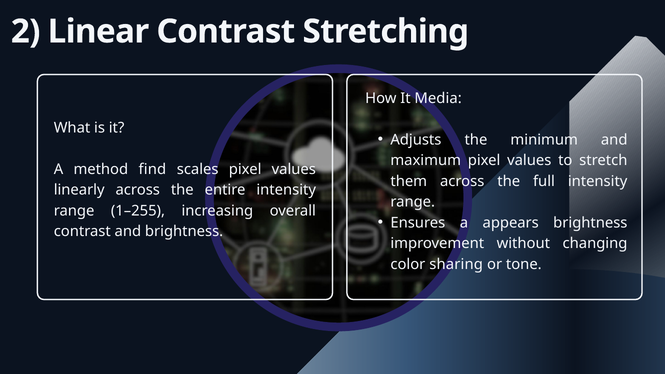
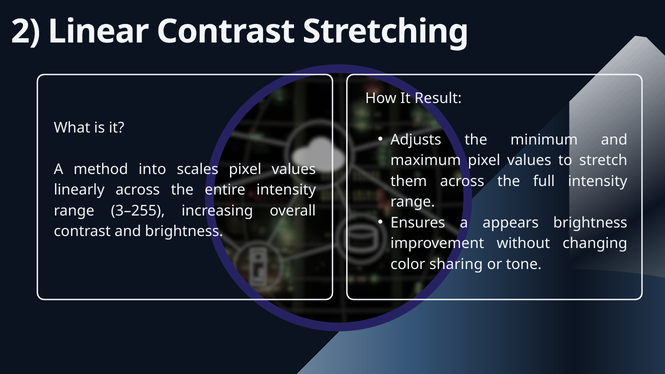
Media: Media -> Result
find: find -> into
1–255: 1–255 -> 3–255
